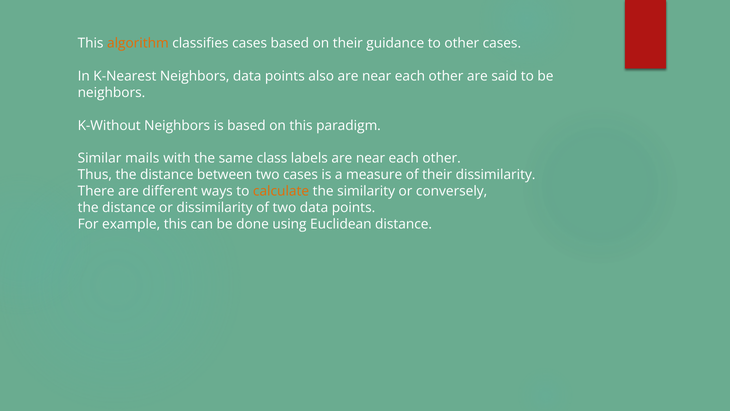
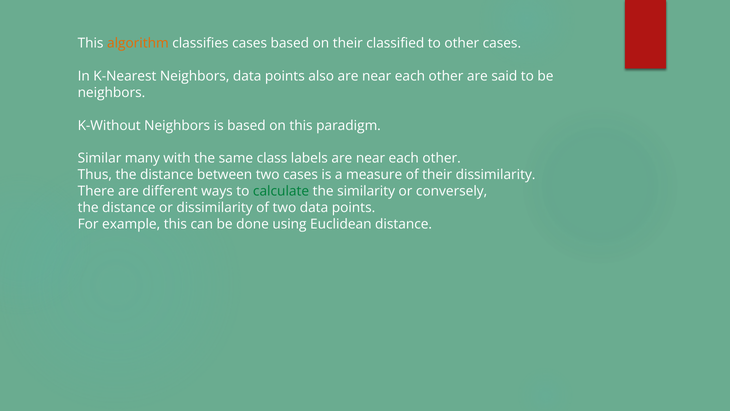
guidance: guidance -> classified
mails: mails -> many
calculate colour: orange -> green
